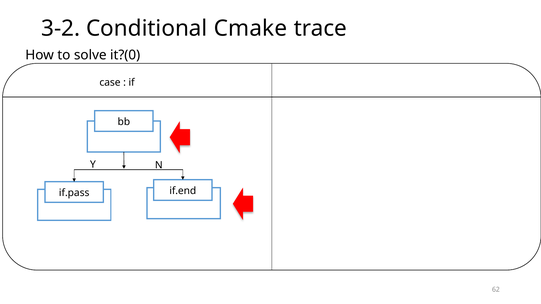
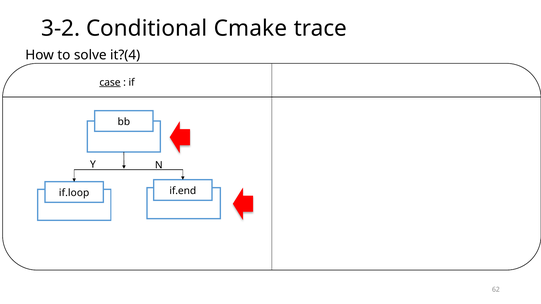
it?(0: it?(0 -> it?(4
case underline: none -> present
if.pass: if.pass -> if.loop
